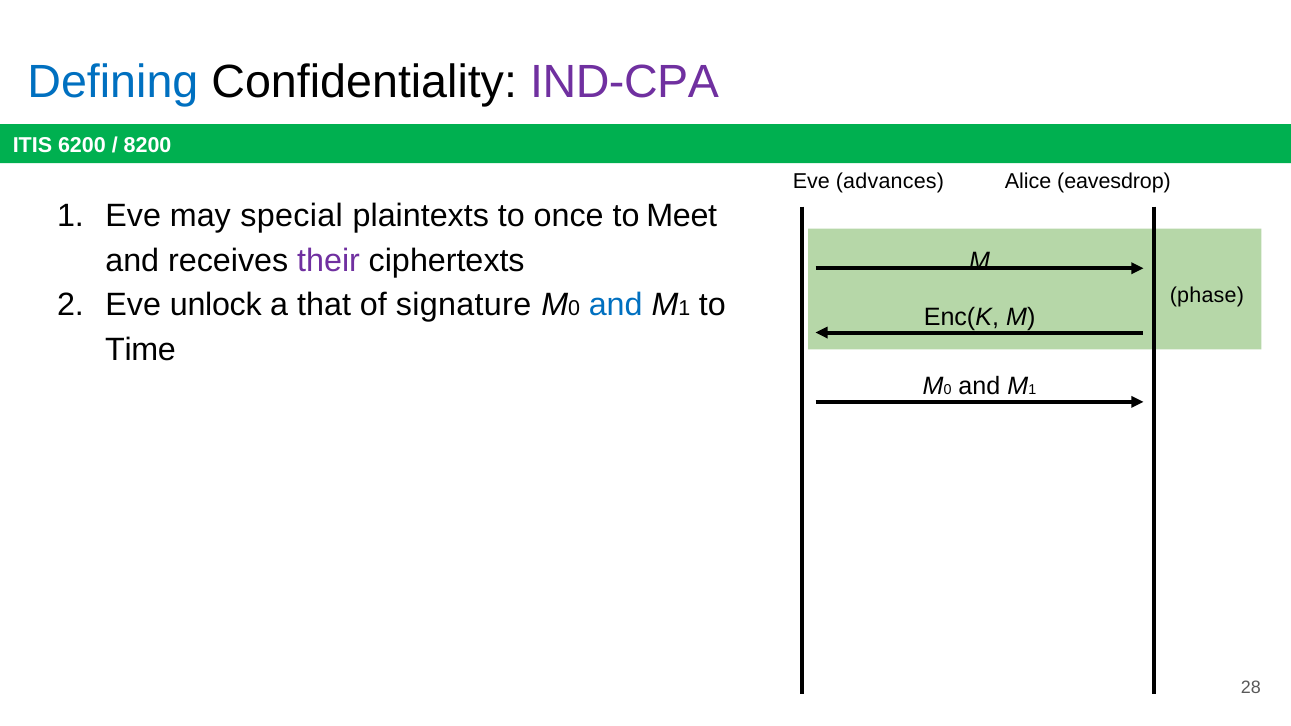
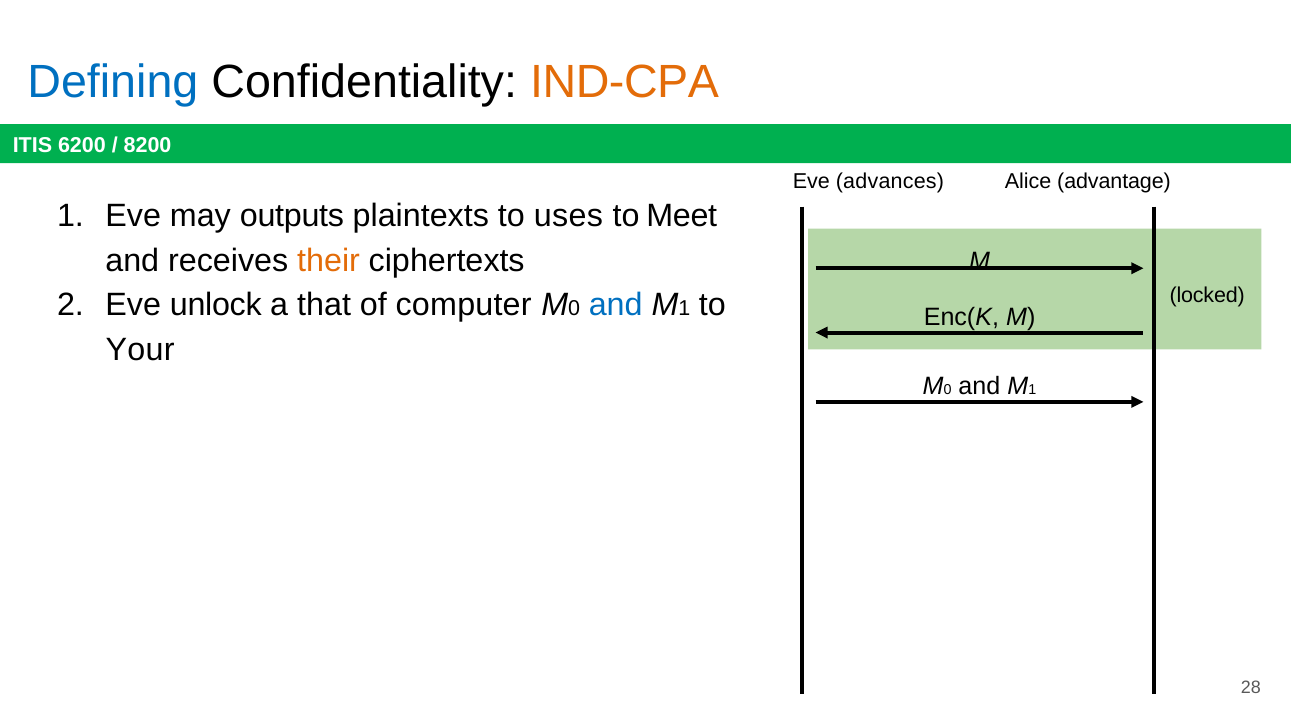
IND-CPA colour: purple -> orange
eavesdrop: eavesdrop -> advantage
special: special -> outputs
once: once -> uses
their colour: purple -> orange
phase: phase -> locked
signature: signature -> computer
Time: Time -> Your
